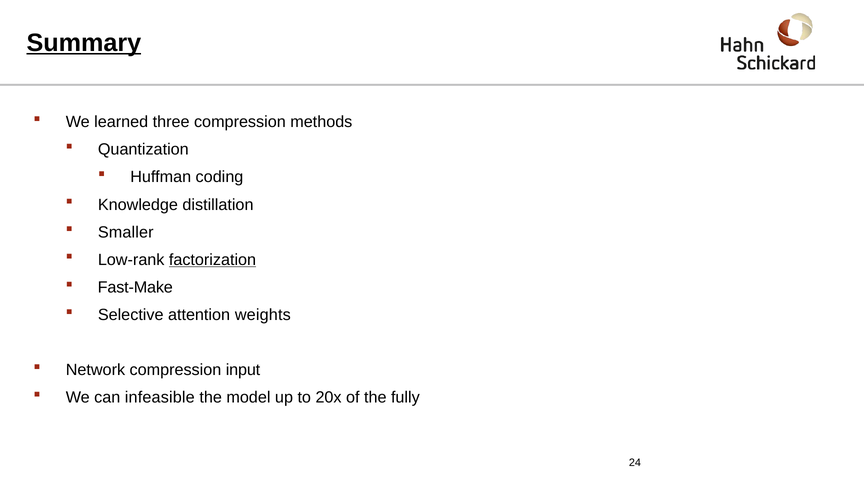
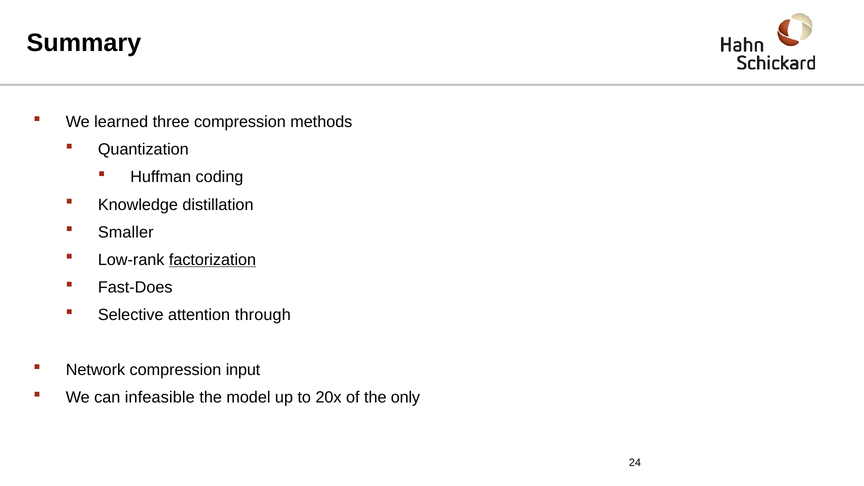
Summary underline: present -> none
Fast-Make: Fast-Make -> Fast-Does
weights: weights -> through
fully: fully -> only
